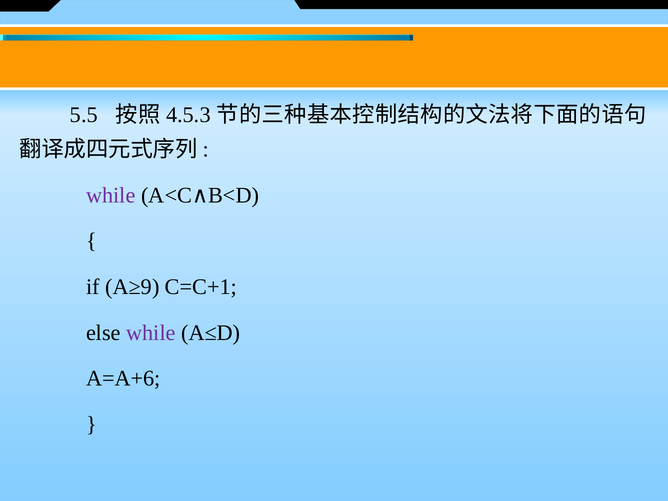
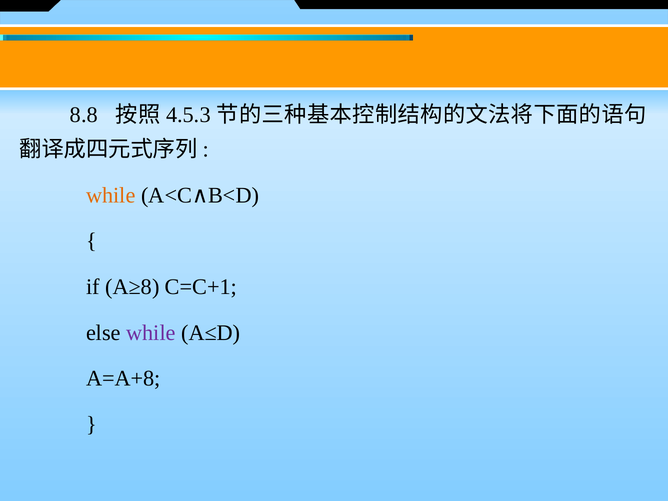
5.5: 5.5 -> 8.8
while at (111, 195) colour: purple -> orange
A≥9: A≥9 -> A≥8
A=A+6: A=A+6 -> A=A+8
